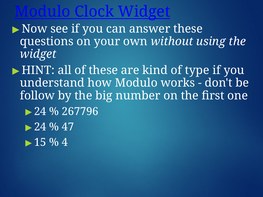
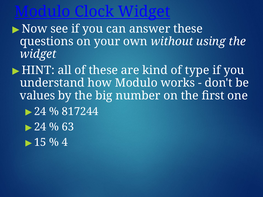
follow: follow -> values
267796: 267796 -> 817244
47: 47 -> 63
